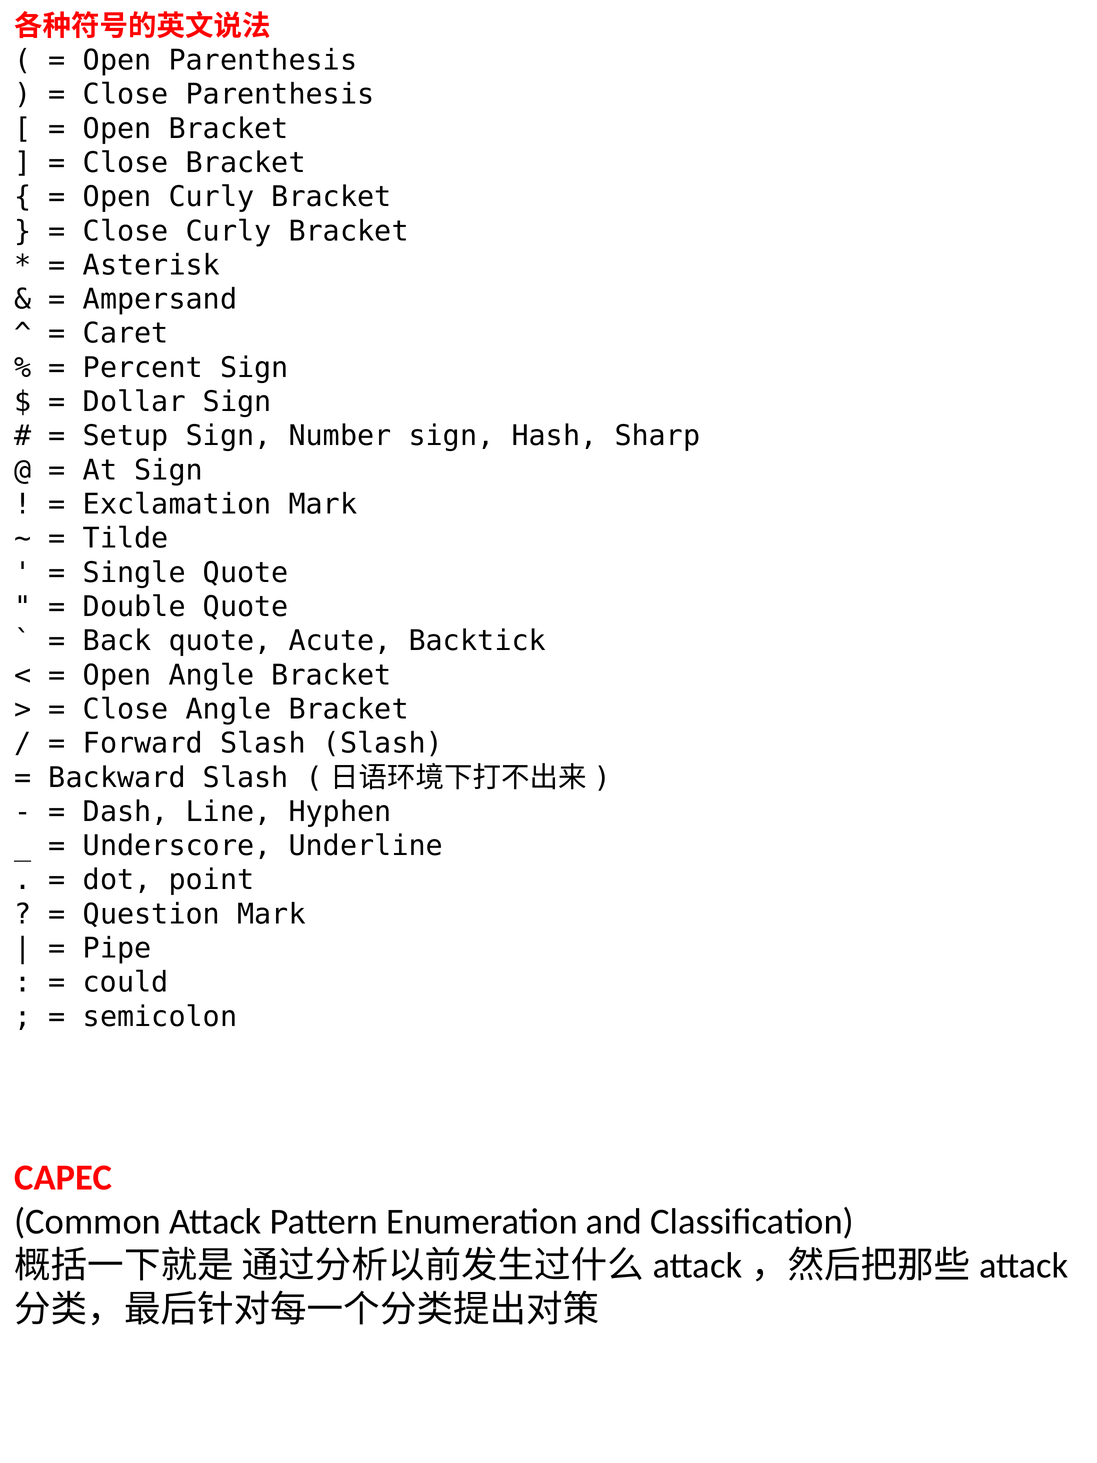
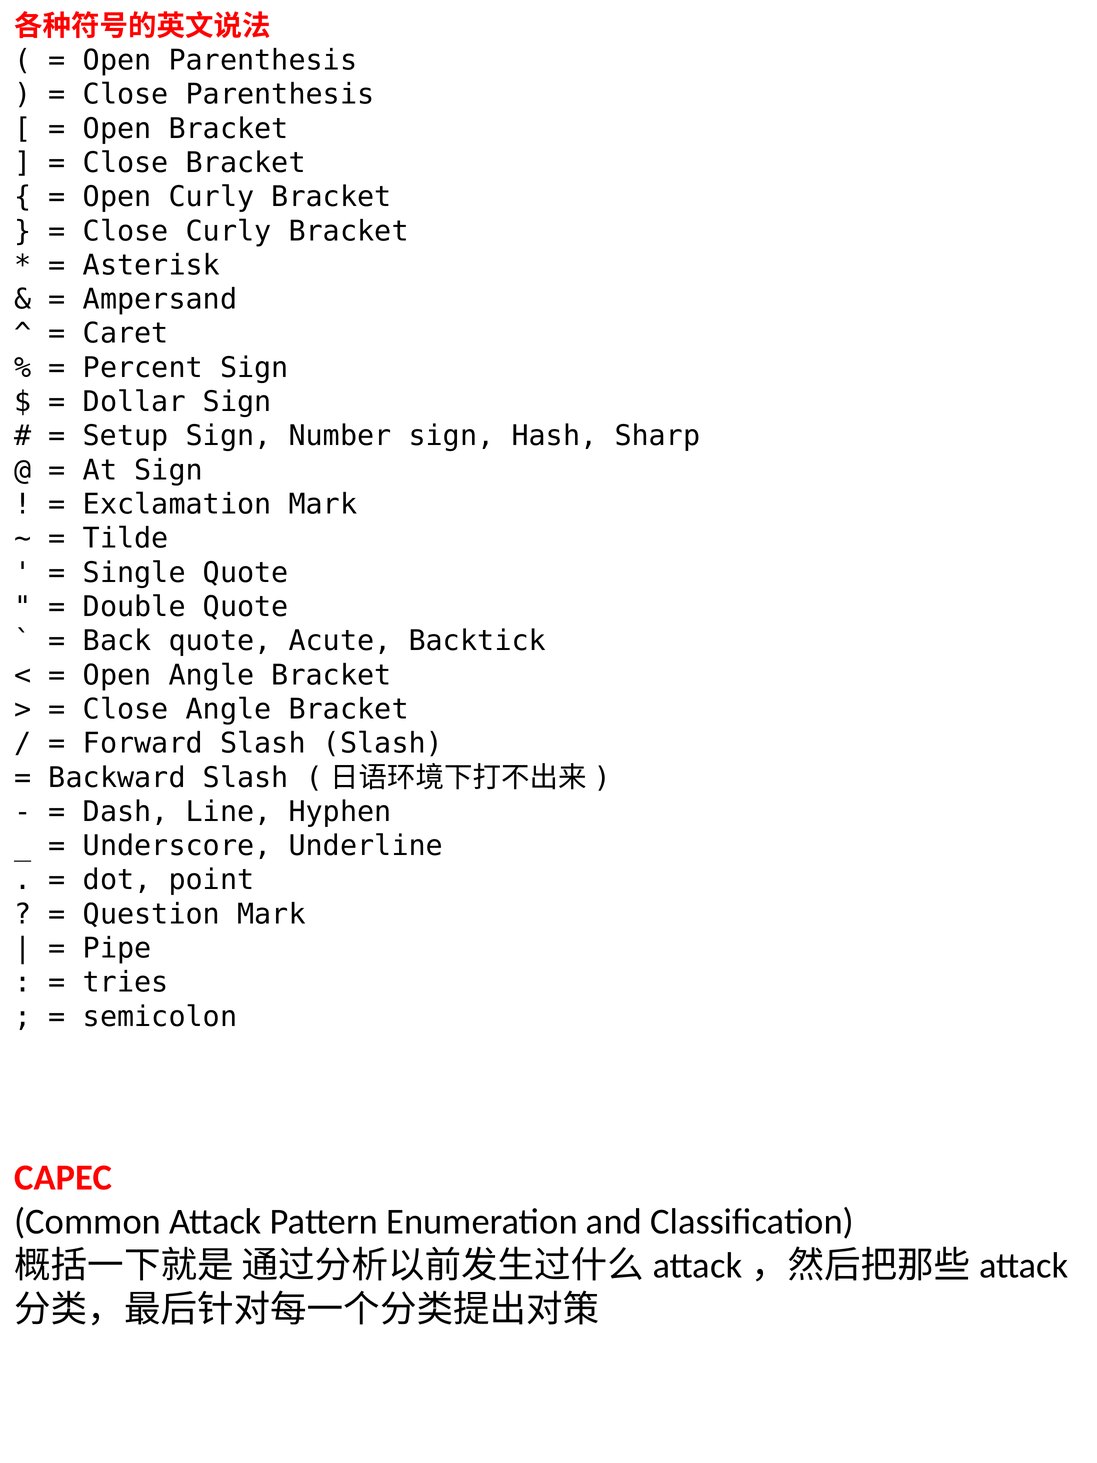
could: could -> tries
